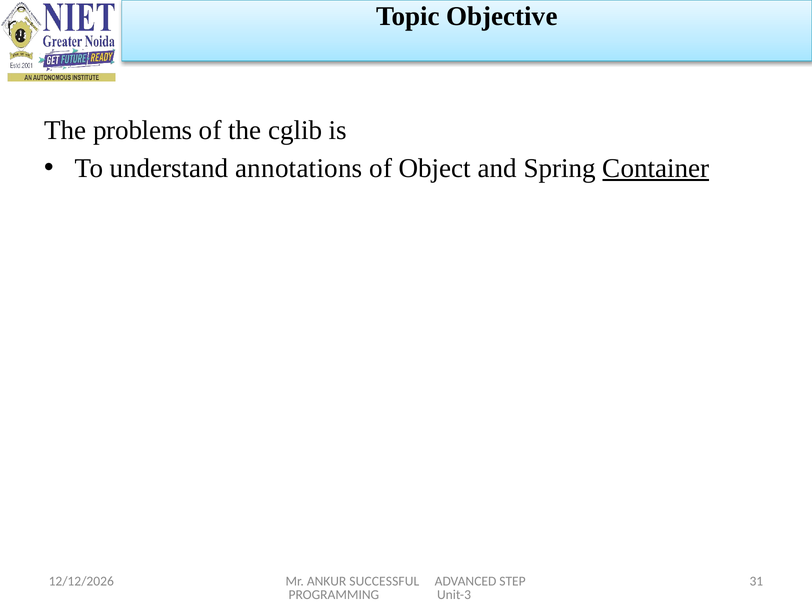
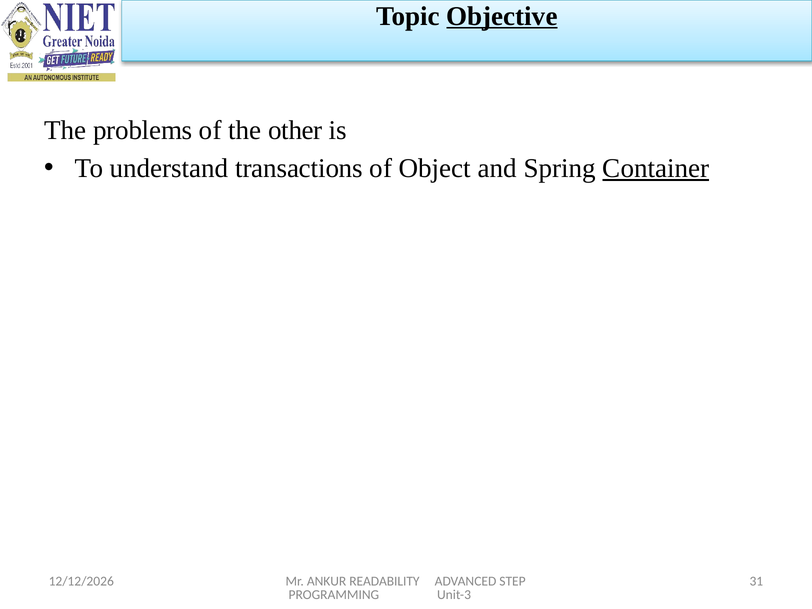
Objective underline: none -> present
cglib: cglib -> other
annotations: annotations -> transactions
SUCCESSFUL: SUCCESSFUL -> READABILITY
